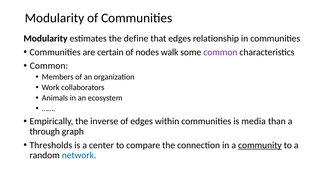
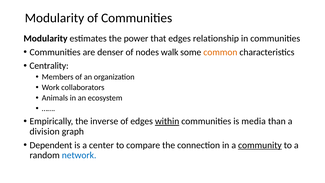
define: define -> power
certain: certain -> denser
common at (220, 52) colour: purple -> orange
Common at (49, 66): Common -> Centrality
within underline: none -> present
through: through -> division
Thresholds: Thresholds -> Dependent
